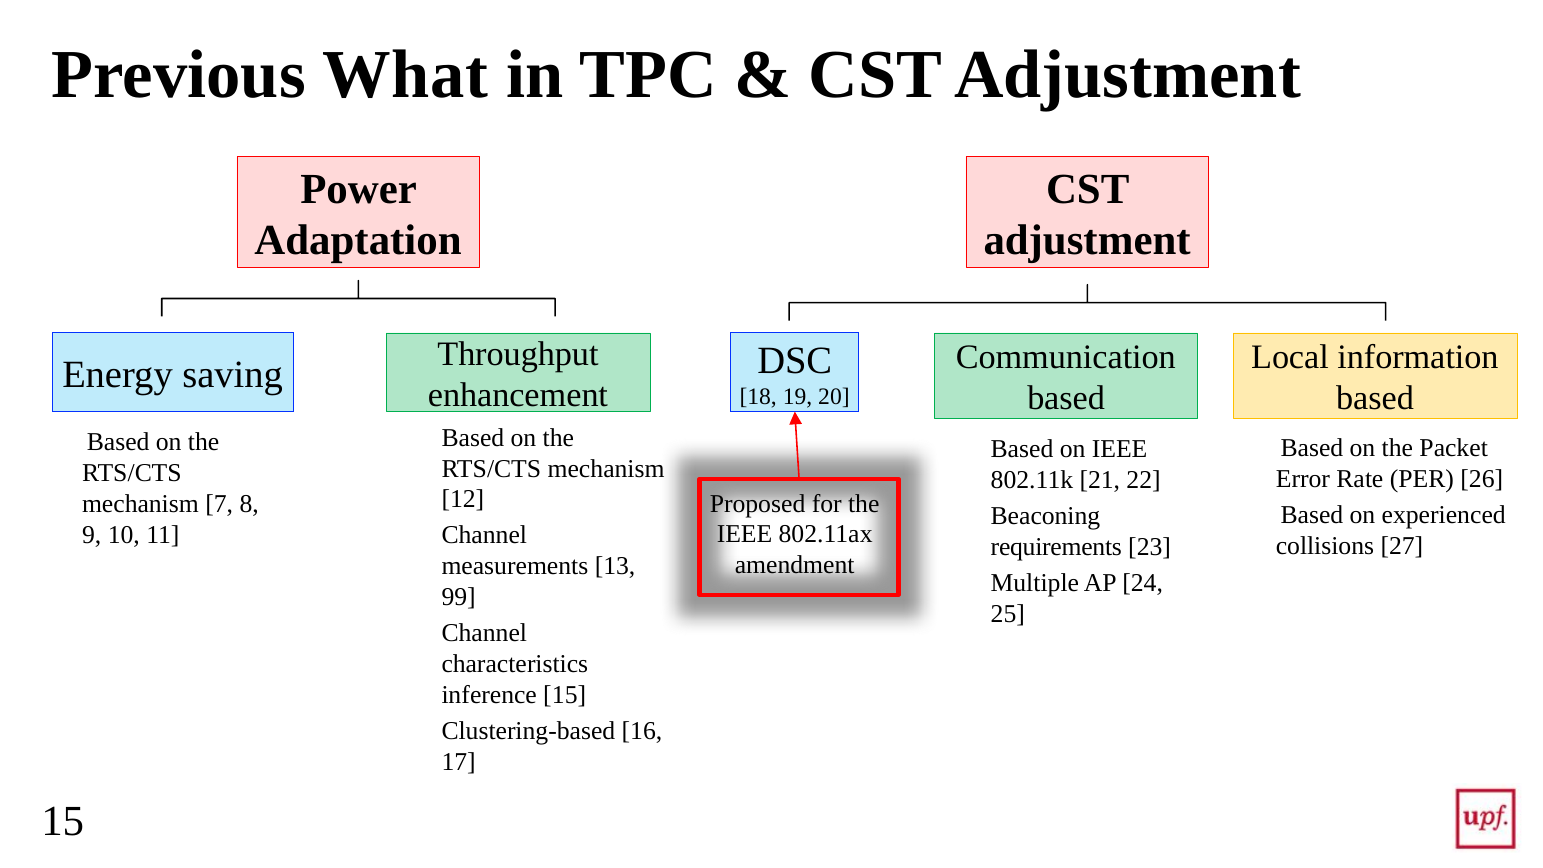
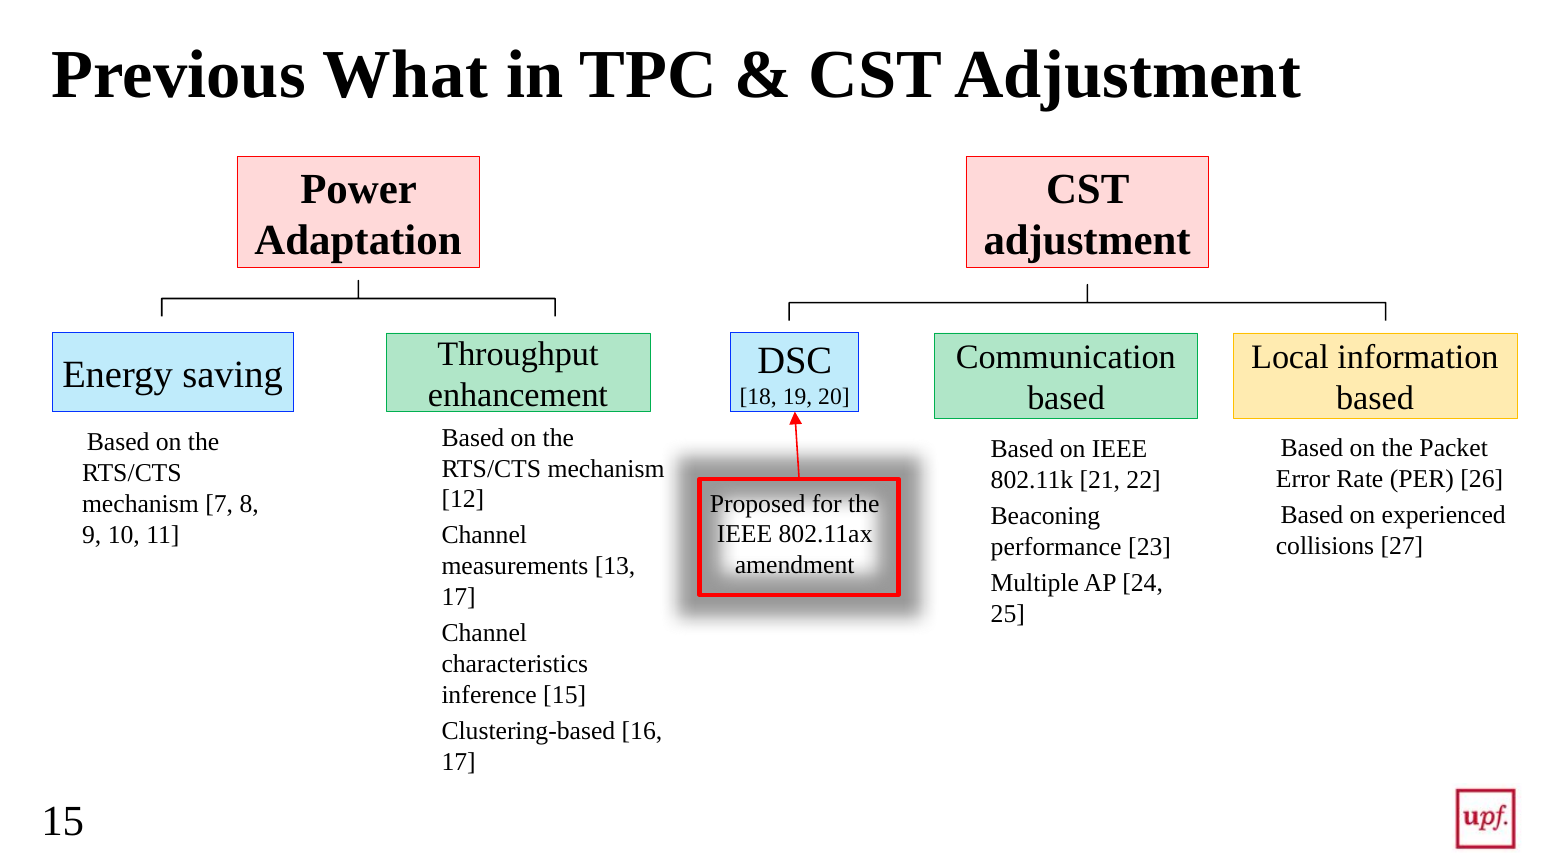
requirements: requirements -> performance
99 at (459, 597): 99 -> 17
